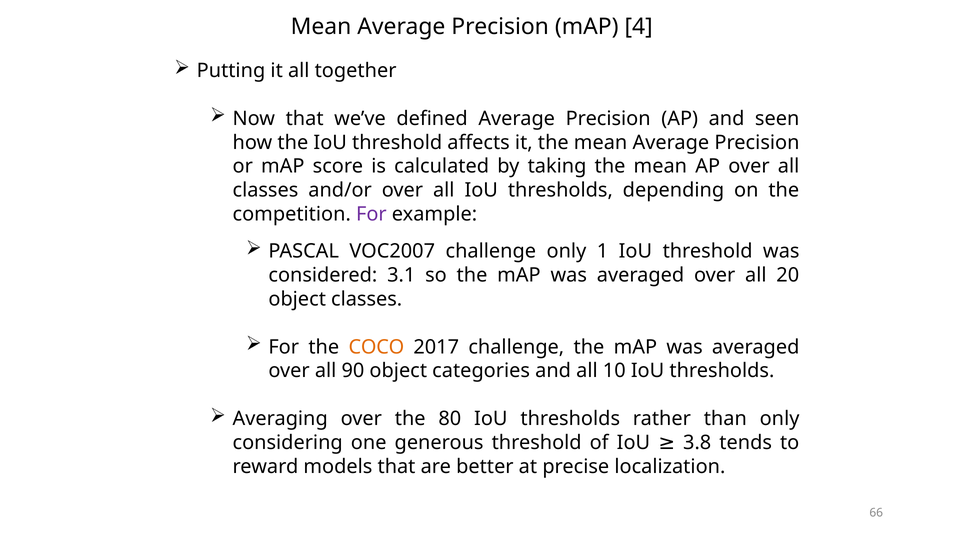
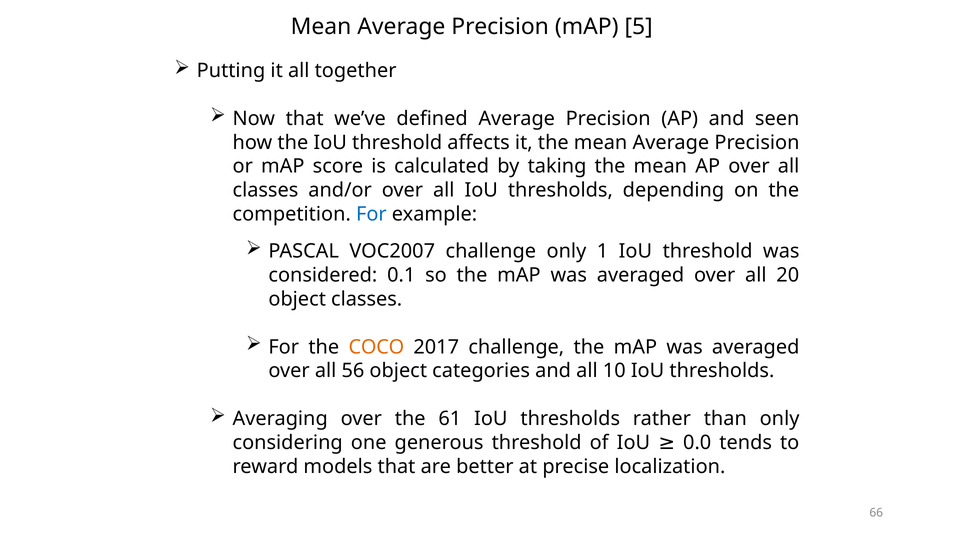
4: 4 -> 5
For at (371, 214) colour: purple -> blue
3.1: 3.1 -> 0.1
90: 90 -> 56
80: 80 -> 61
3.8: 3.8 -> 0.0
